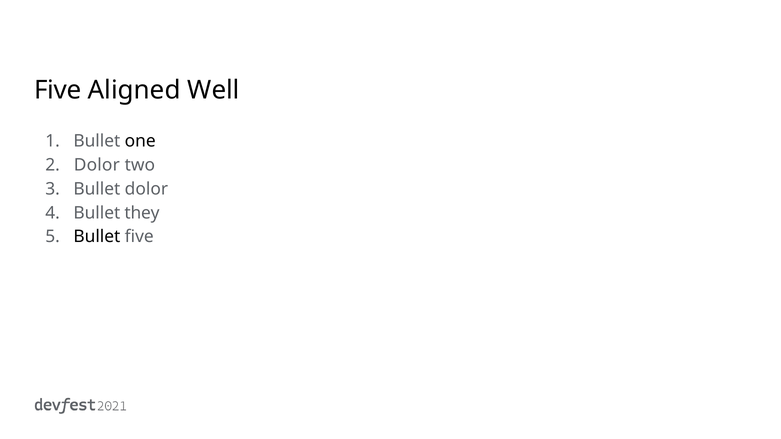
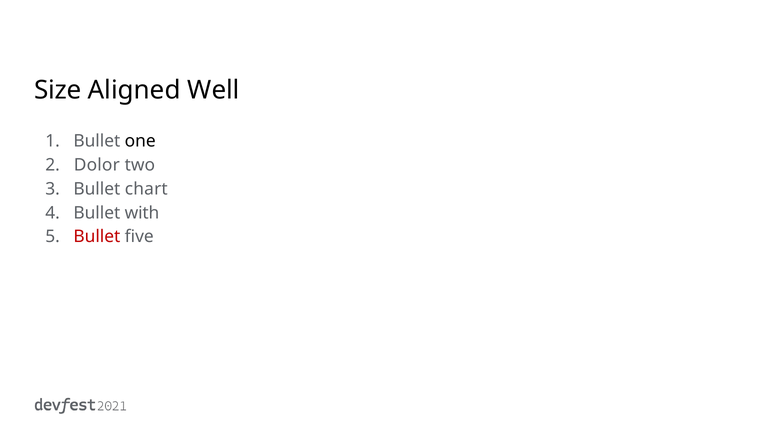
Five at (58, 90): Five -> Size
Bullet dolor: dolor -> chart
they: they -> with
Bullet at (97, 237) colour: black -> red
